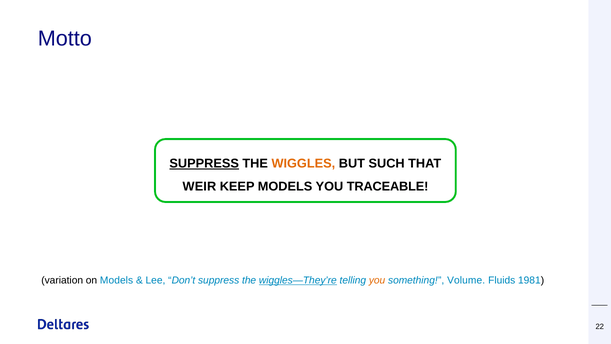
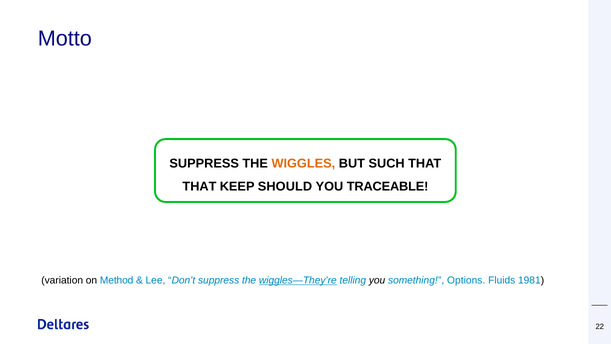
SUPPRESS at (204, 163) underline: present -> none
WEIR at (199, 186): WEIR -> THAT
KEEP MODELS: MODELS -> SHOULD
on Models: Models -> Method
you at (377, 280) colour: orange -> black
Volume: Volume -> Options
